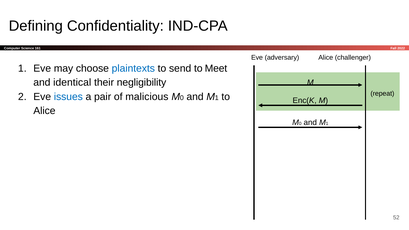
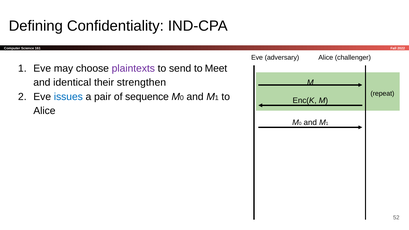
plaintexts colour: blue -> purple
negligibility: negligibility -> strengthen
malicious: malicious -> sequence
